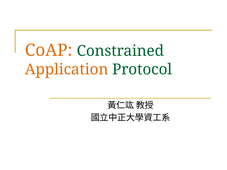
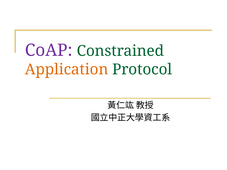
CoAP colour: orange -> purple
